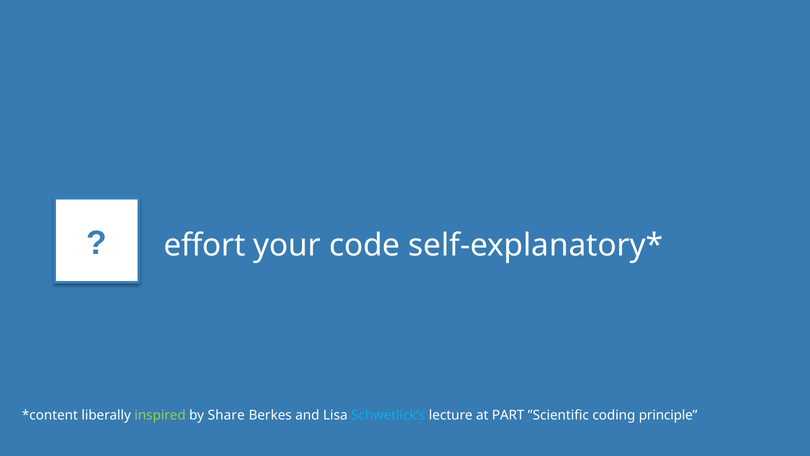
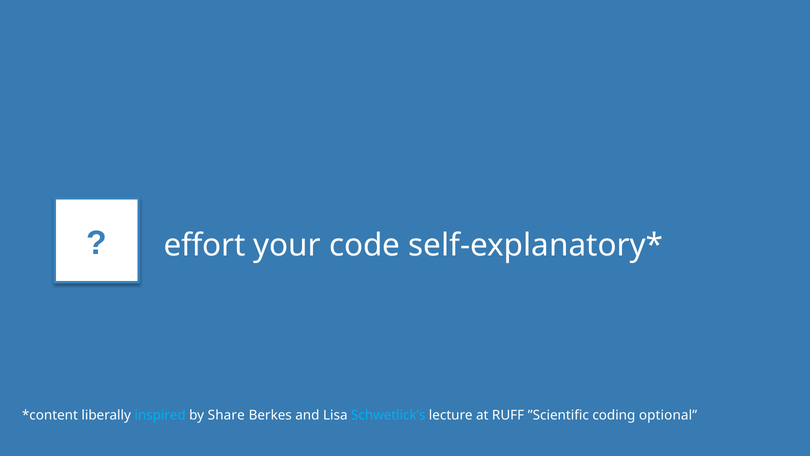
inspired colour: light green -> light blue
PART: PART -> RUFF
principle: principle -> optional
